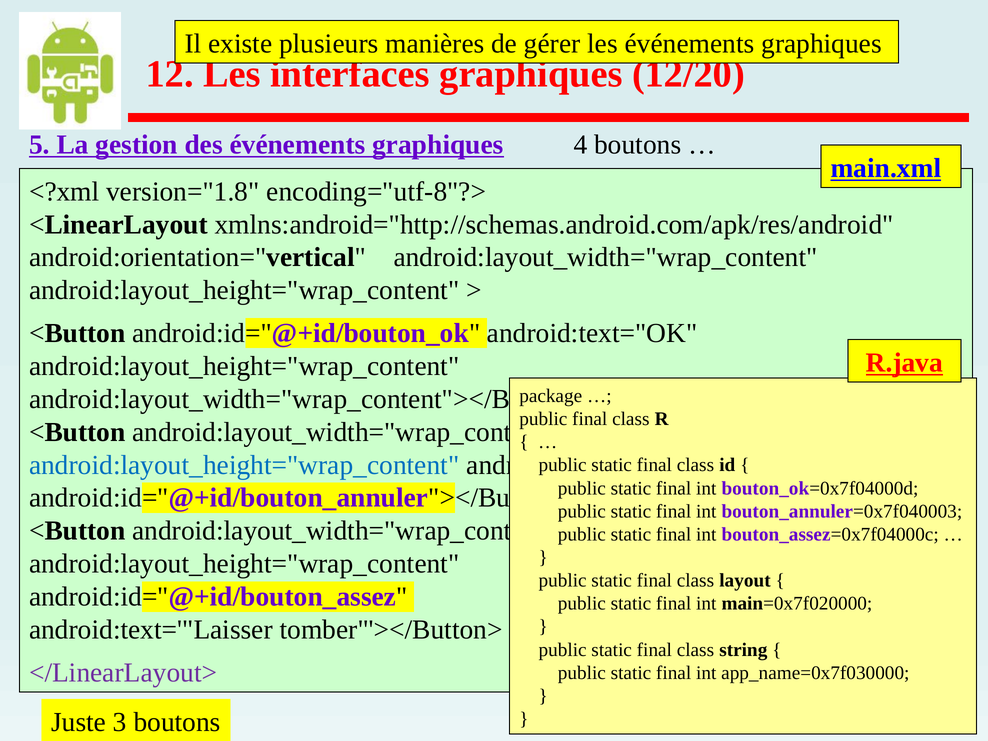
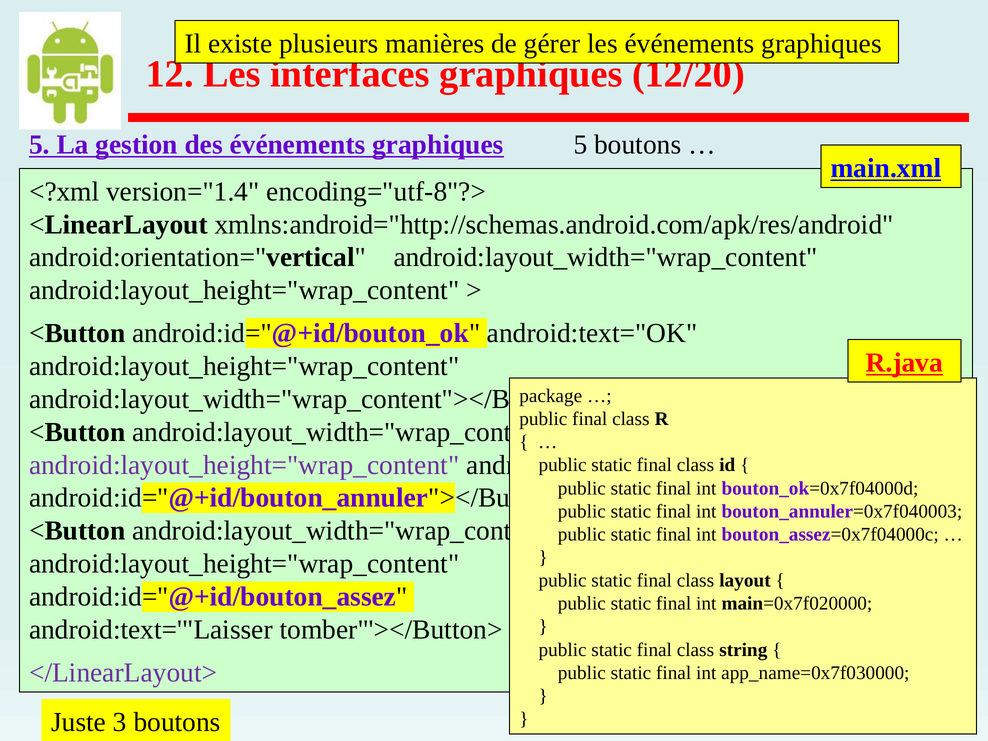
graphiques 4: 4 -> 5
version="1.8: version="1.8 -> version="1.4
android:layout_height="wrap_content at (244, 465) colour: blue -> purple
